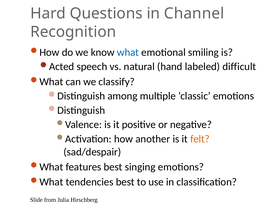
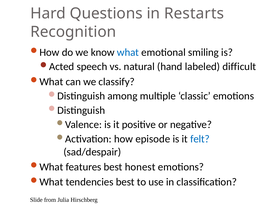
Channel: Channel -> Restarts
another: another -> episode
felt colour: orange -> blue
singing: singing -> honest
